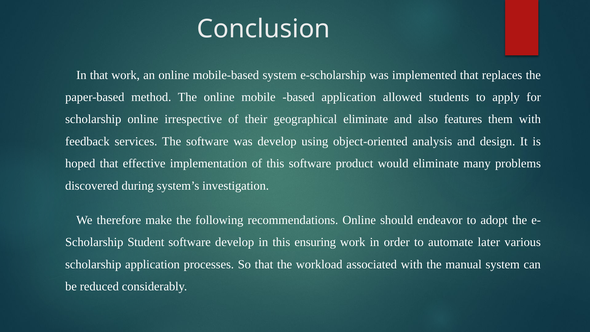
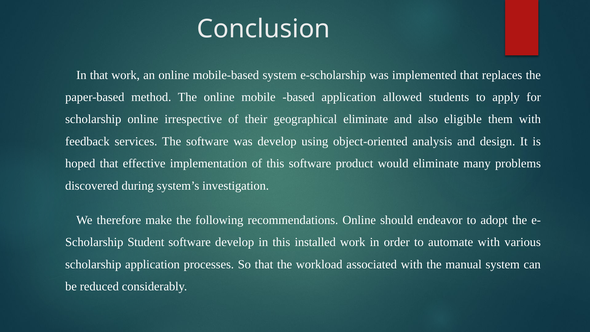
features: features -> eligible
ensuring: ensuring -> installed
automate later: later -> with
